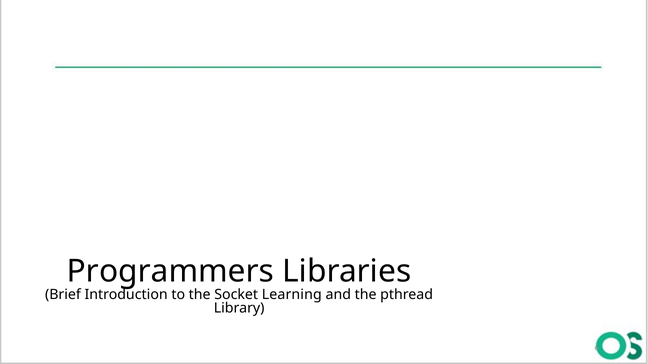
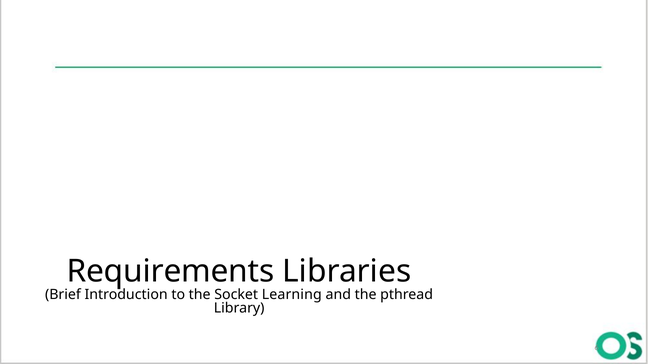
Programmers: Programmers -> Requirements
